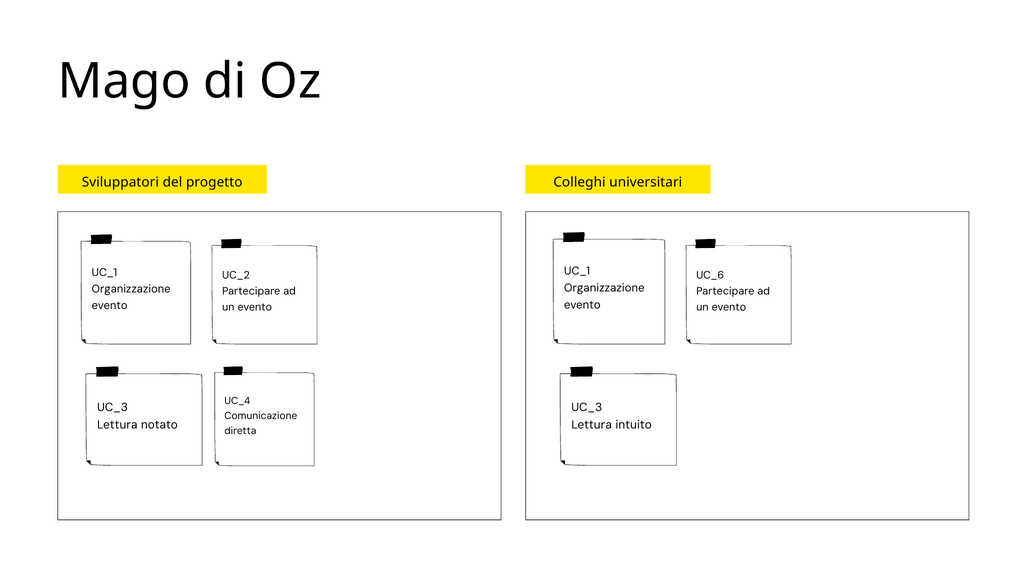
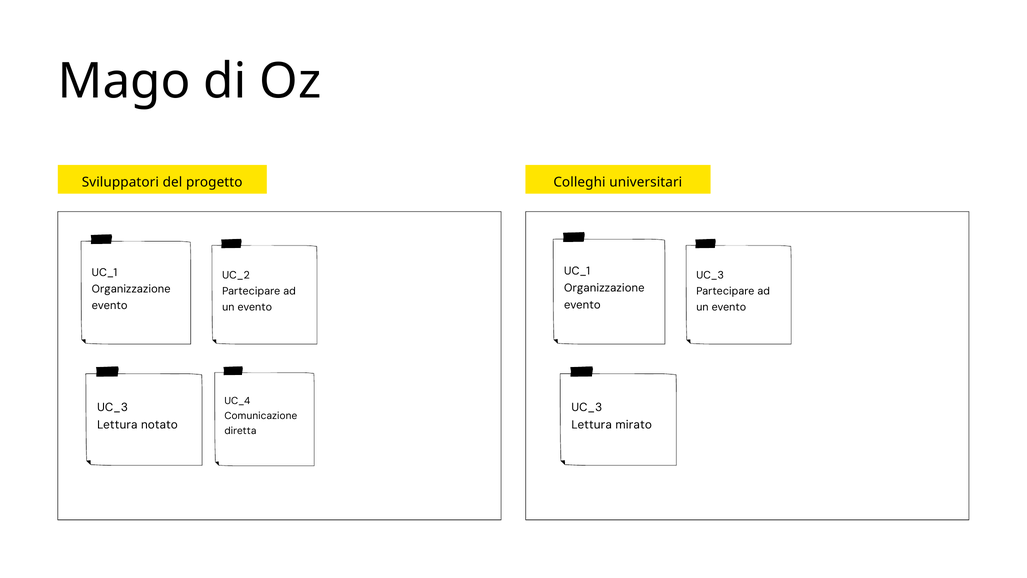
UC_6 at (710, 275): UC_6 -> UC_3
intuito: intuito -> mirato
